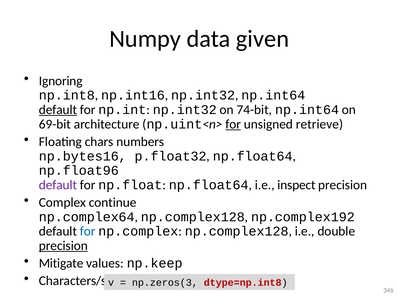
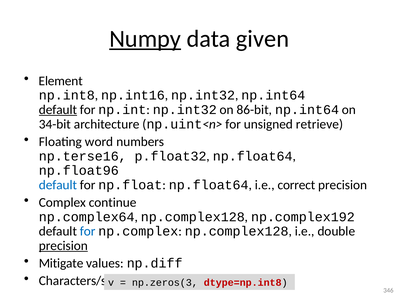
Numpy underline: none -> present
Ignoring: Ignoring -> Element
74-bit: 74-bit -> 86-bit
69-bit: 69-bit -> 34-bit
for at (233, 124) underline: present -> none
chars: chars -> word
np.bytes16: np.bytes16 -> np.terse16
default at (58, 184) colour: purple -> blue
inspect: inspect -> correct
np.keep: np.keep -> np.diff
